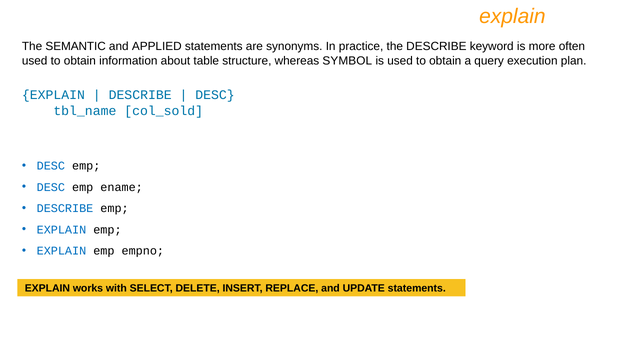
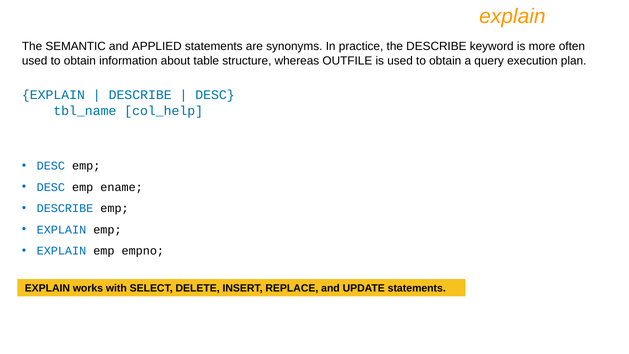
SYMBOL: SYMBOL -> OUTFILE
col_sold: col_sold -> col_help
